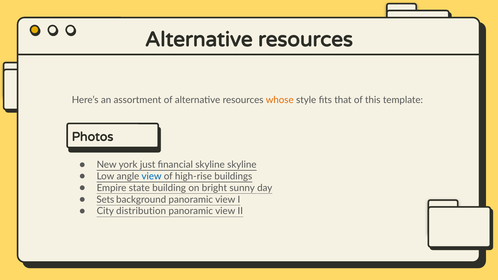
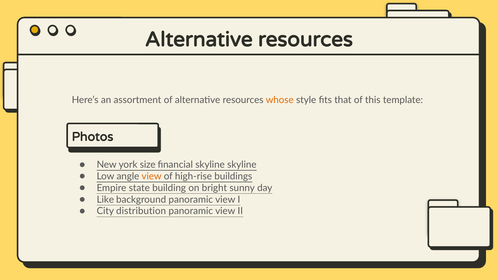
just: just -> size
view at (152, 176) colour: blue -> orange
Sets: Sets -> Like
